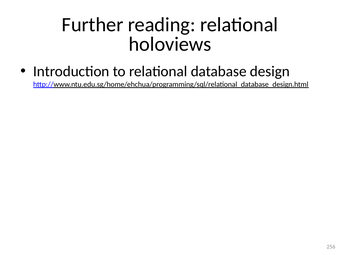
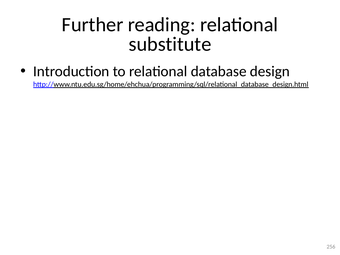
holoviews: holoviews -> substitute
